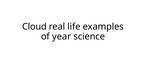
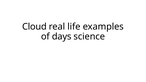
year: year -> days
